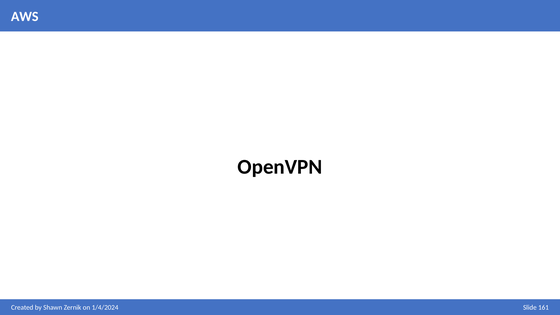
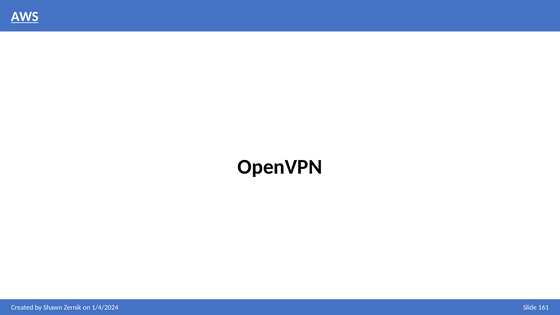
AWS underline: none -> present
